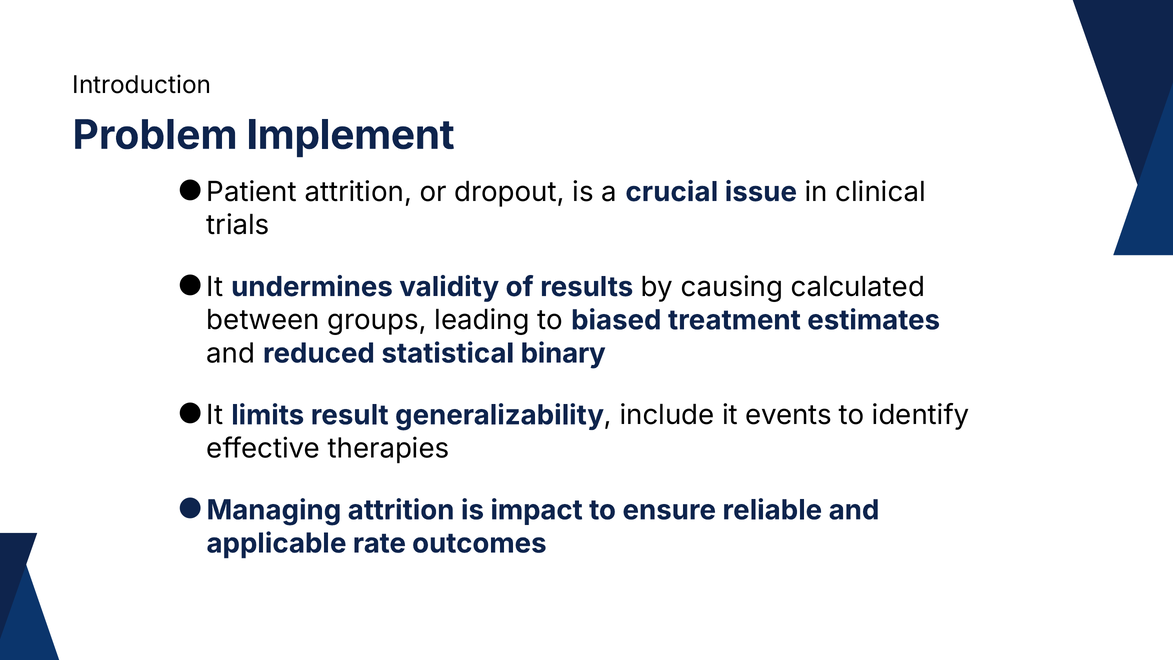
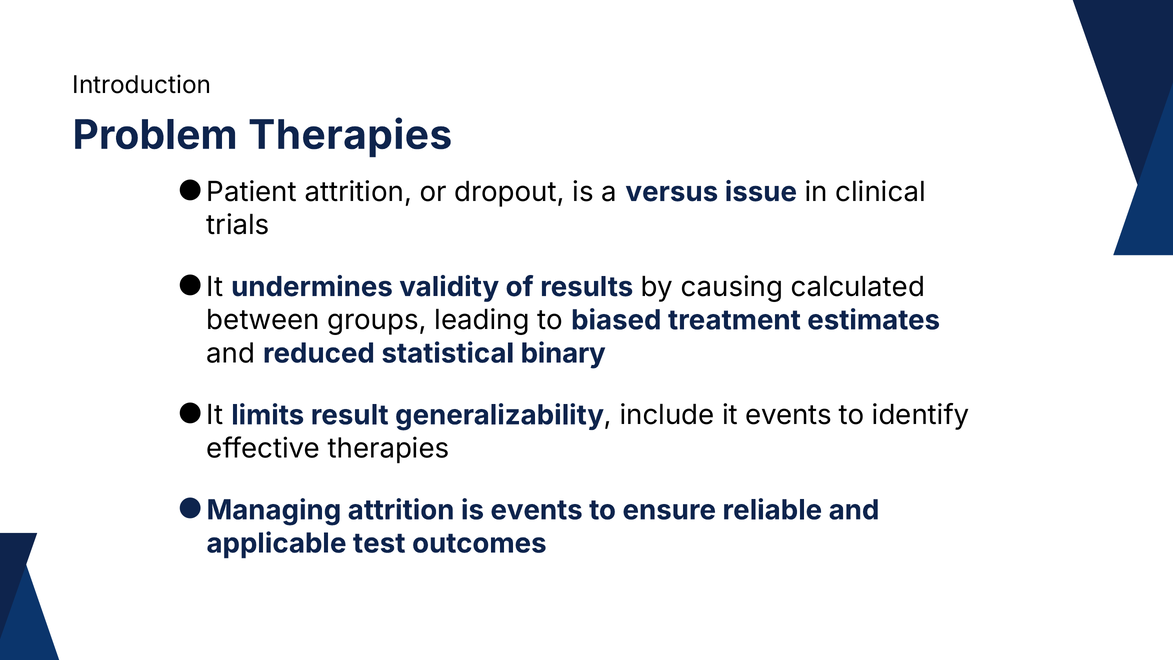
Problem Implement: Implement -> Therapies
crucial: crucial -> versus
is impact: impact -> events
rate: rate -> test
